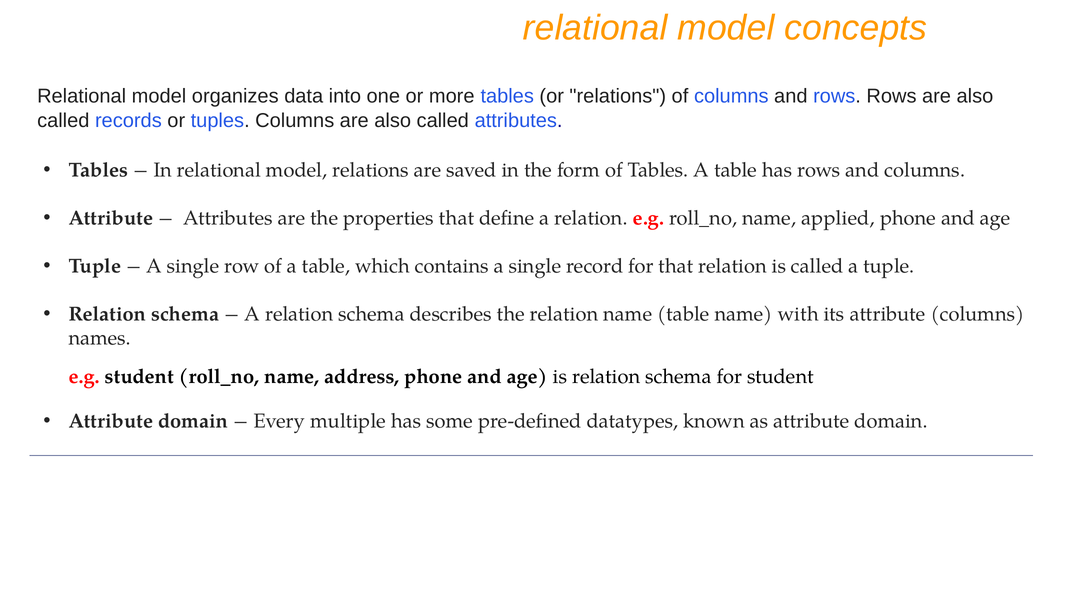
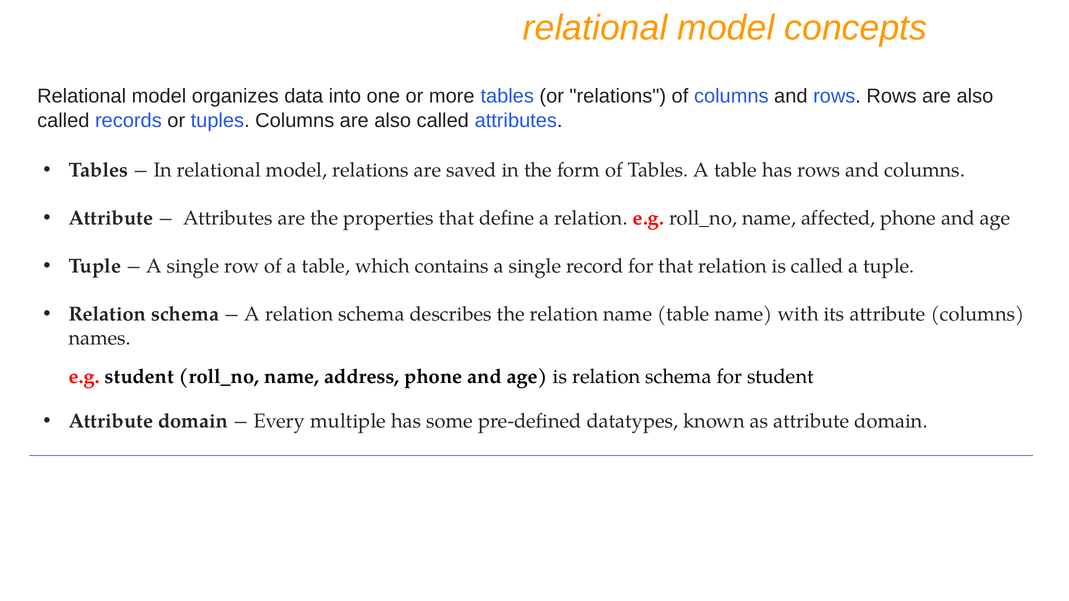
applied: applied -> affected
